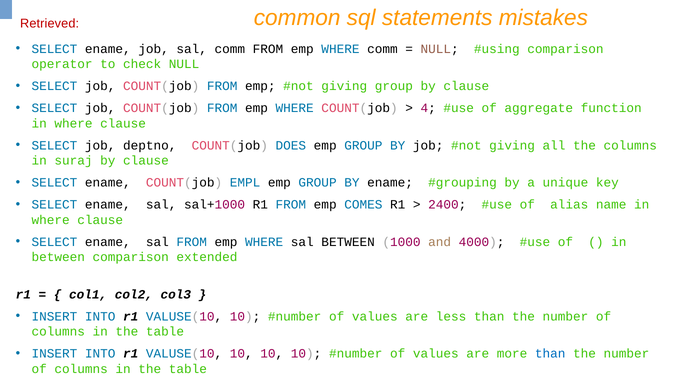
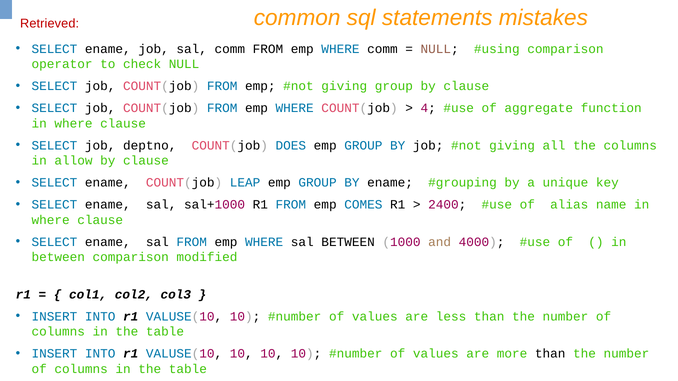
suraj: suraj -> allow
EMPL: EMPL -> LEAP
extended: extended -> modified
than at (550, 354) colour: blue -> black
